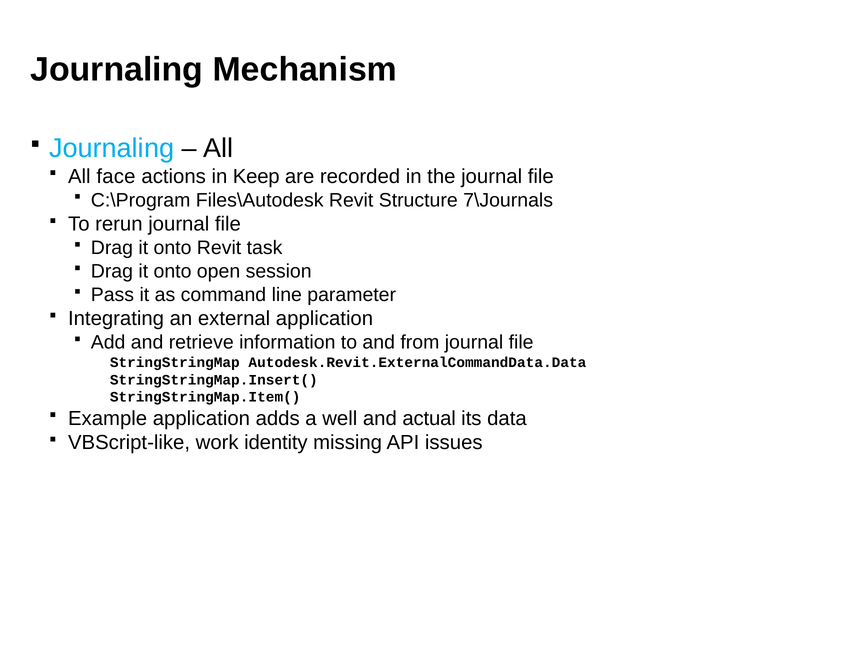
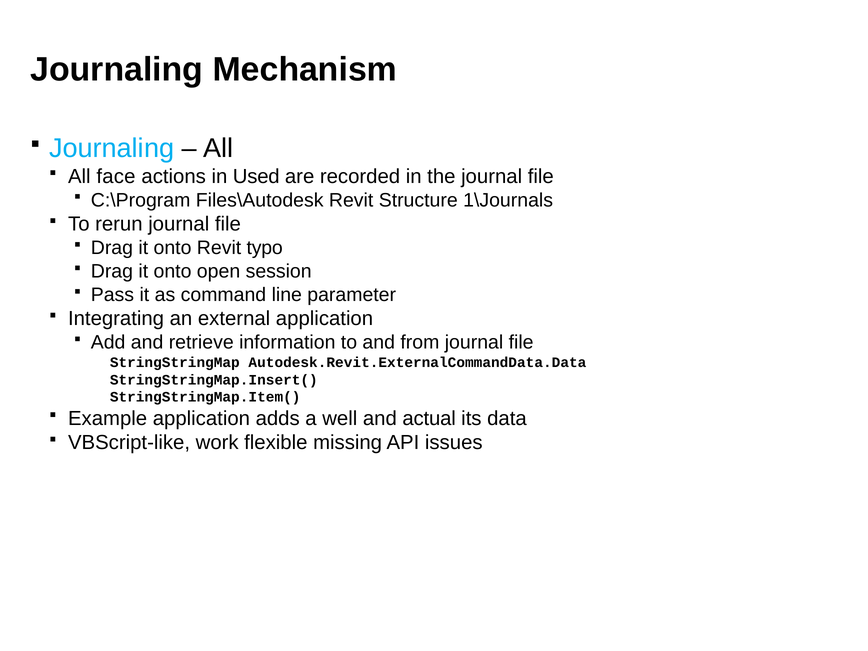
Keep: Keep -> Used
7\Journals: 7\Journals -> 1\Journals
task: task -> typo
identity: identity -> flexible
